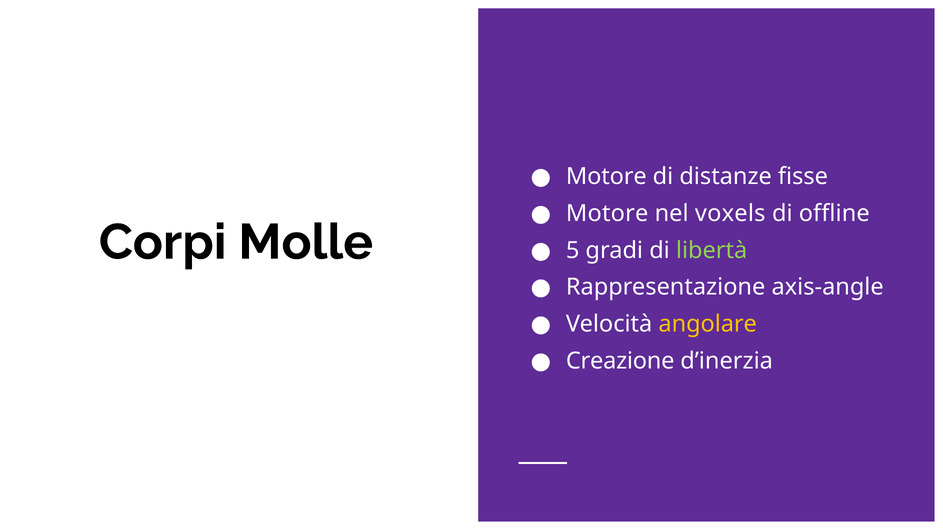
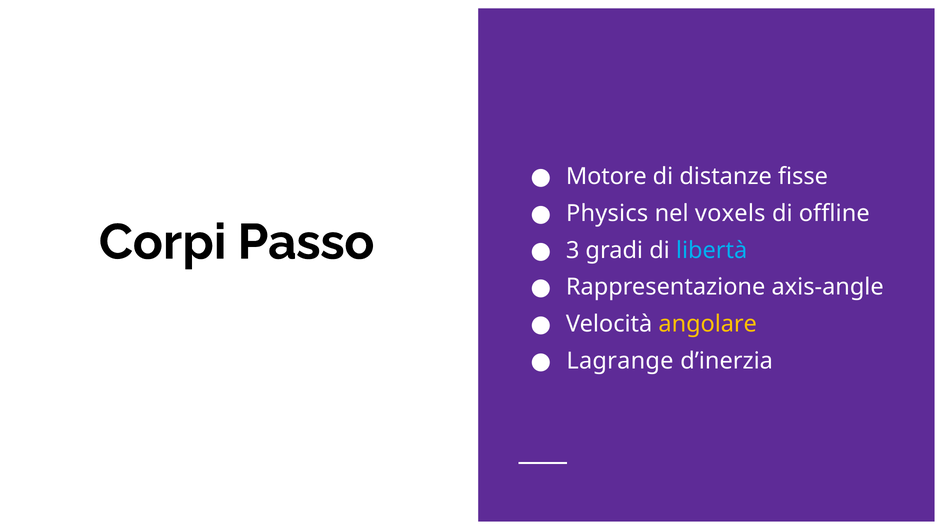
Motore at (607, 214): Motore -> Physics
Molle: Molle -> Passo
5: 5 -> 3
libertà colour: light green -> light blue
Creazione: Creazione -> Lagrange
